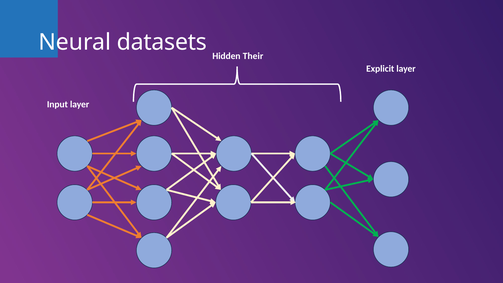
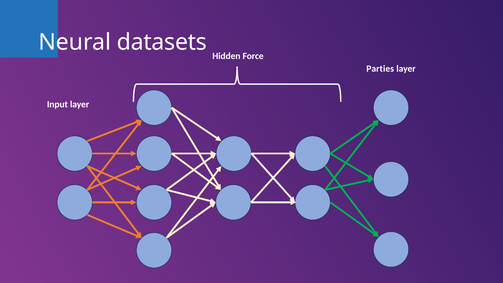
Their: Their -> Force
Explicit: Explicit -> Parties
